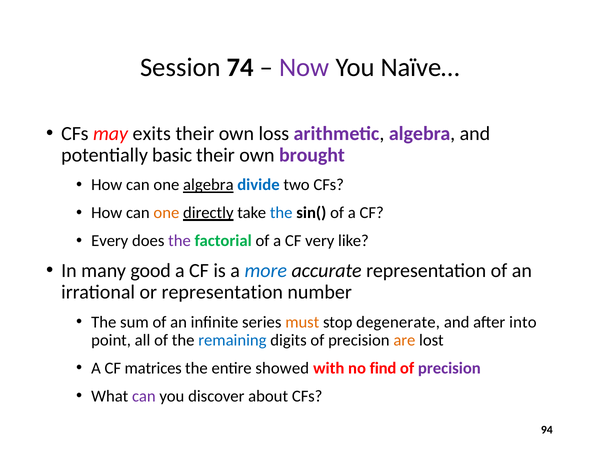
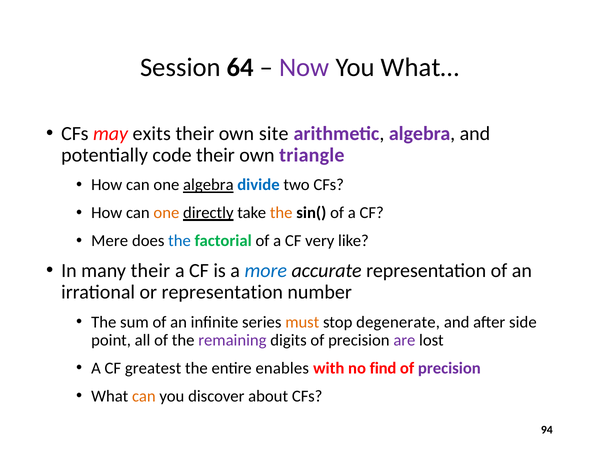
74: 74 -> 64
Naïve…: Naïve… -> What…
loss: loss -> site
basic: basic -> code
brought: brought -> triangle
the at (281, 213) colour: blue -> orange
Every: Every -> Mere
the at (180, 241) colour: purple -> blue
many good: good -> their
into: into -> side
remaining colour: blue -> purple
are colour: orange -> purple
matrices: matrices -> greatest
showed: showed -> enables
can at (144, 396) colour: purple -> orange
